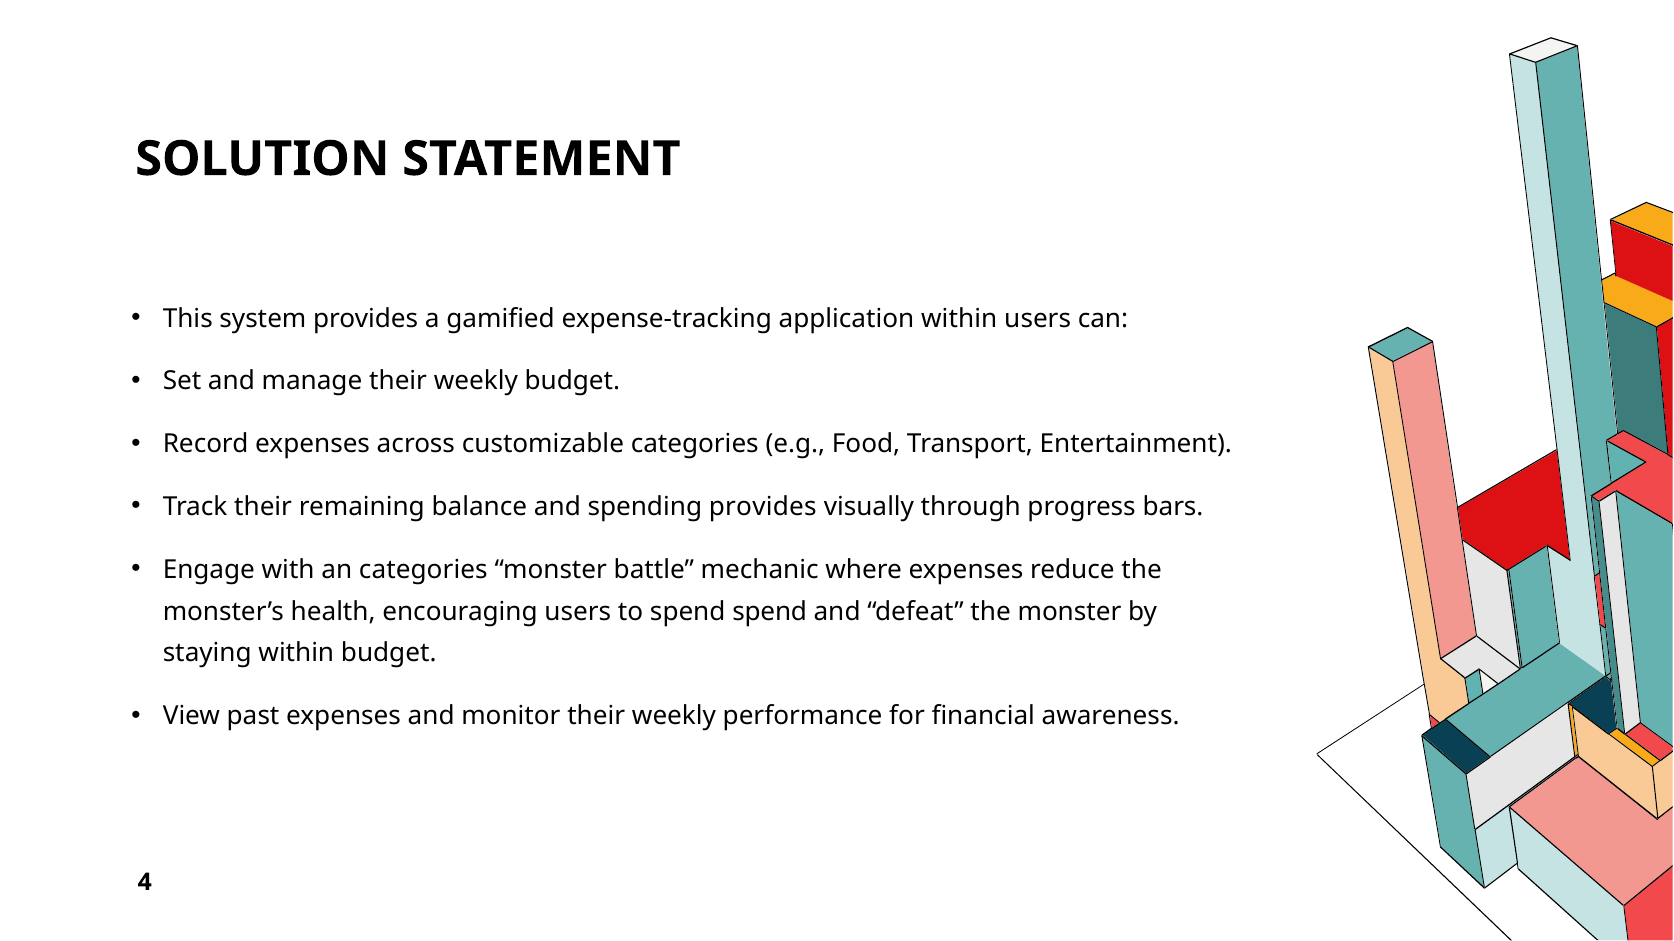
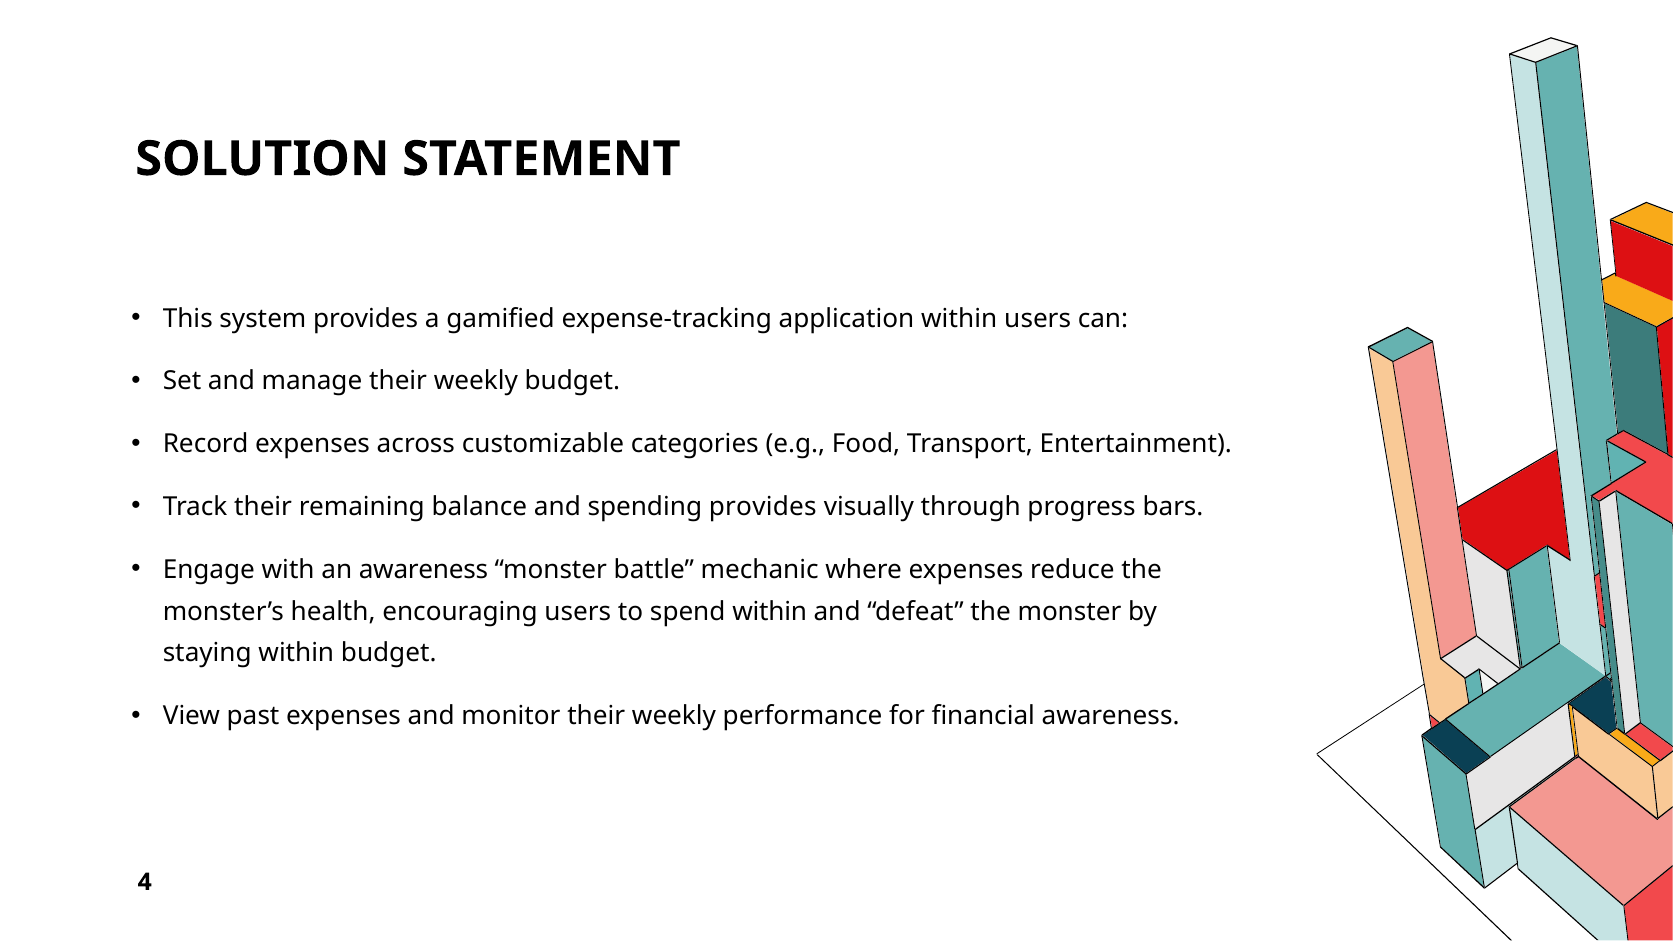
an categories: categories -> awareness
spend spend: spend -> within
